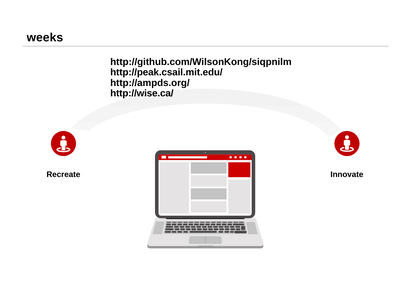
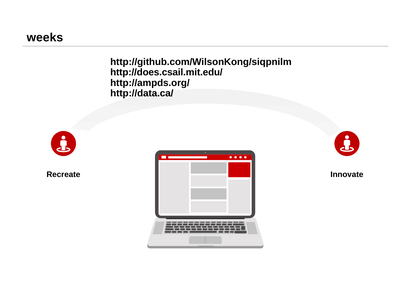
http://peak.csail.mit.edu/: http://peak.csail.mit.edu/ -> http://does.csail.mit.edu/
http://wise.ca/: http://wise.ca/ -> http://data.ca/
